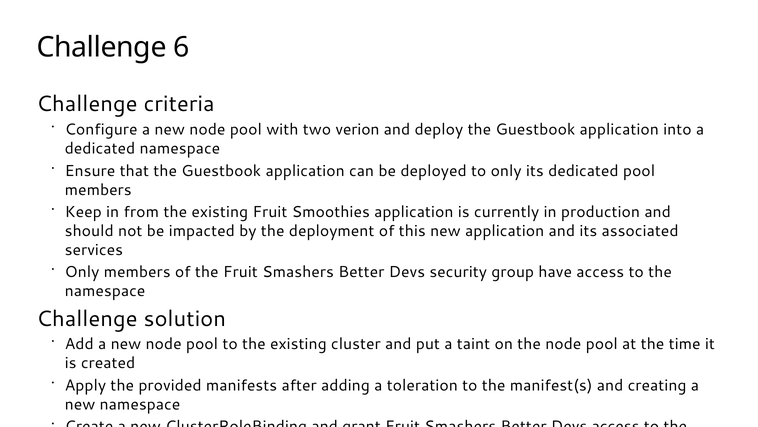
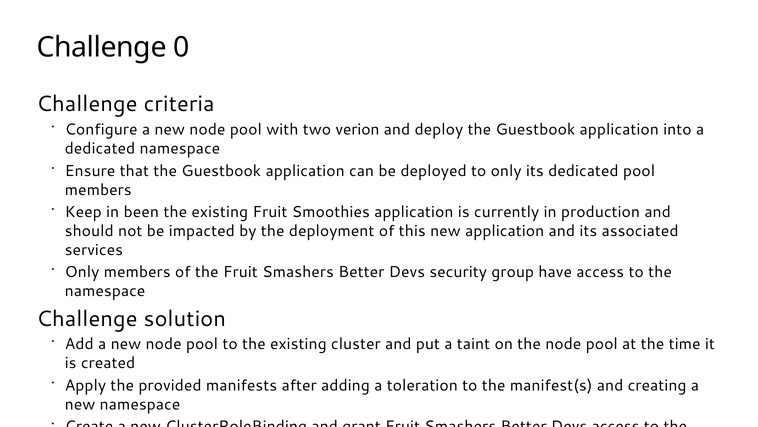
6: 6 -> 0
from: from -> been
